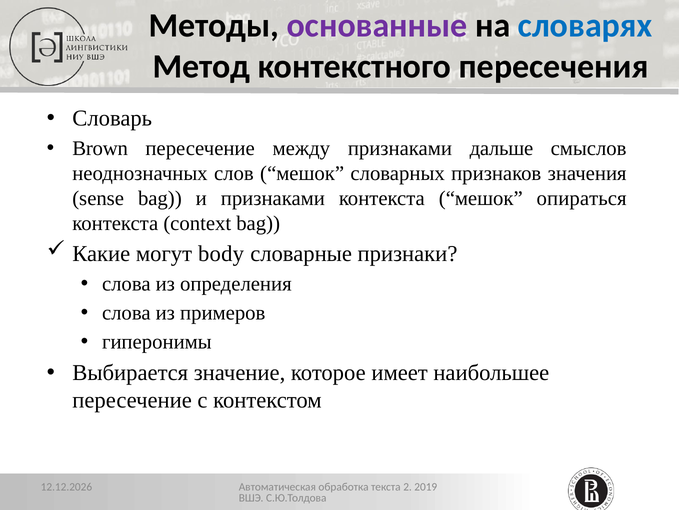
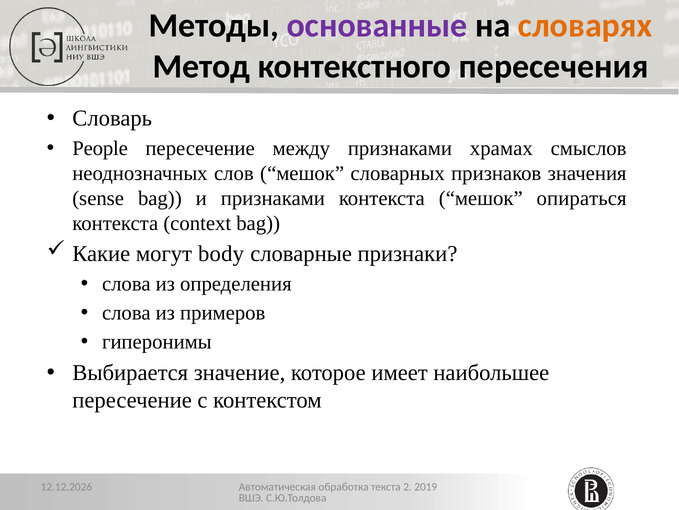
словарях colour: blue -> orange
Brown: Brown -> People
дальше: дальше -> храмах
